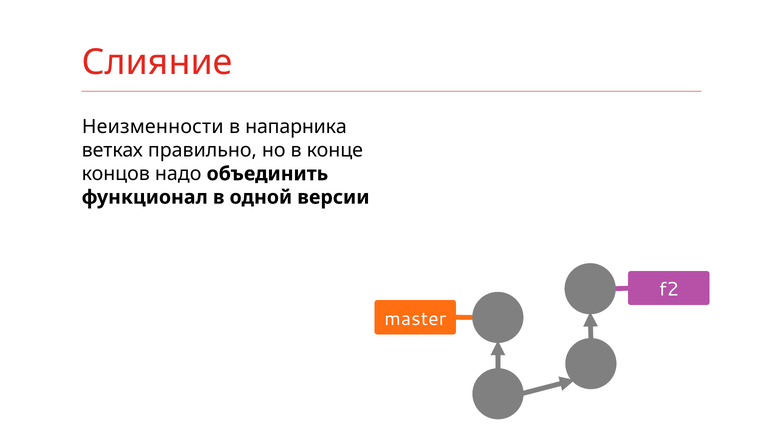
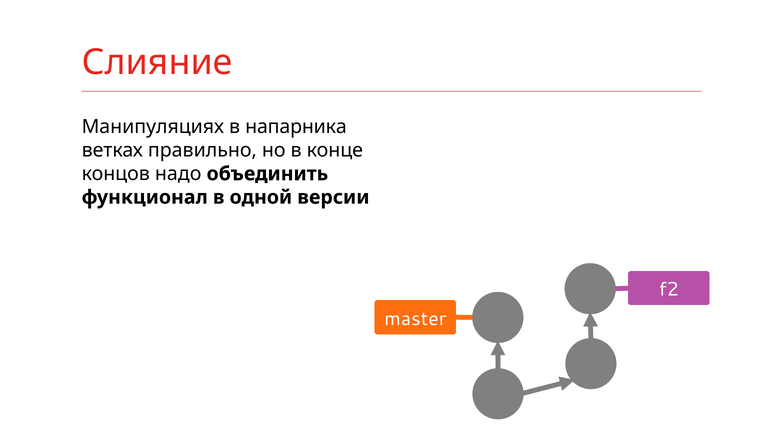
Неизменности: Неизменности -> Манипуляциях
